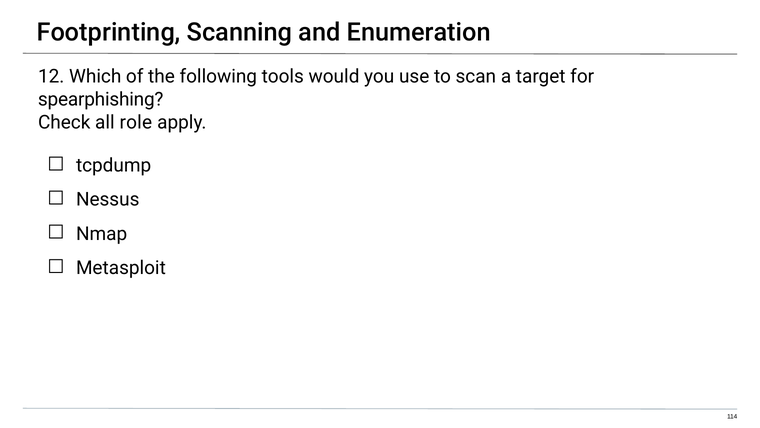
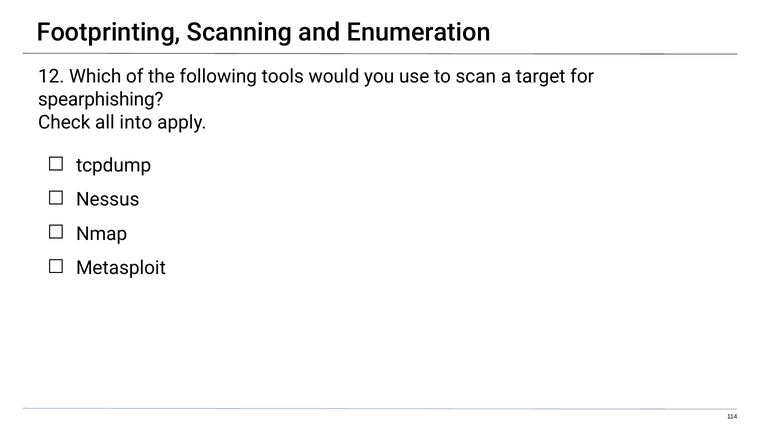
role: role -> into
